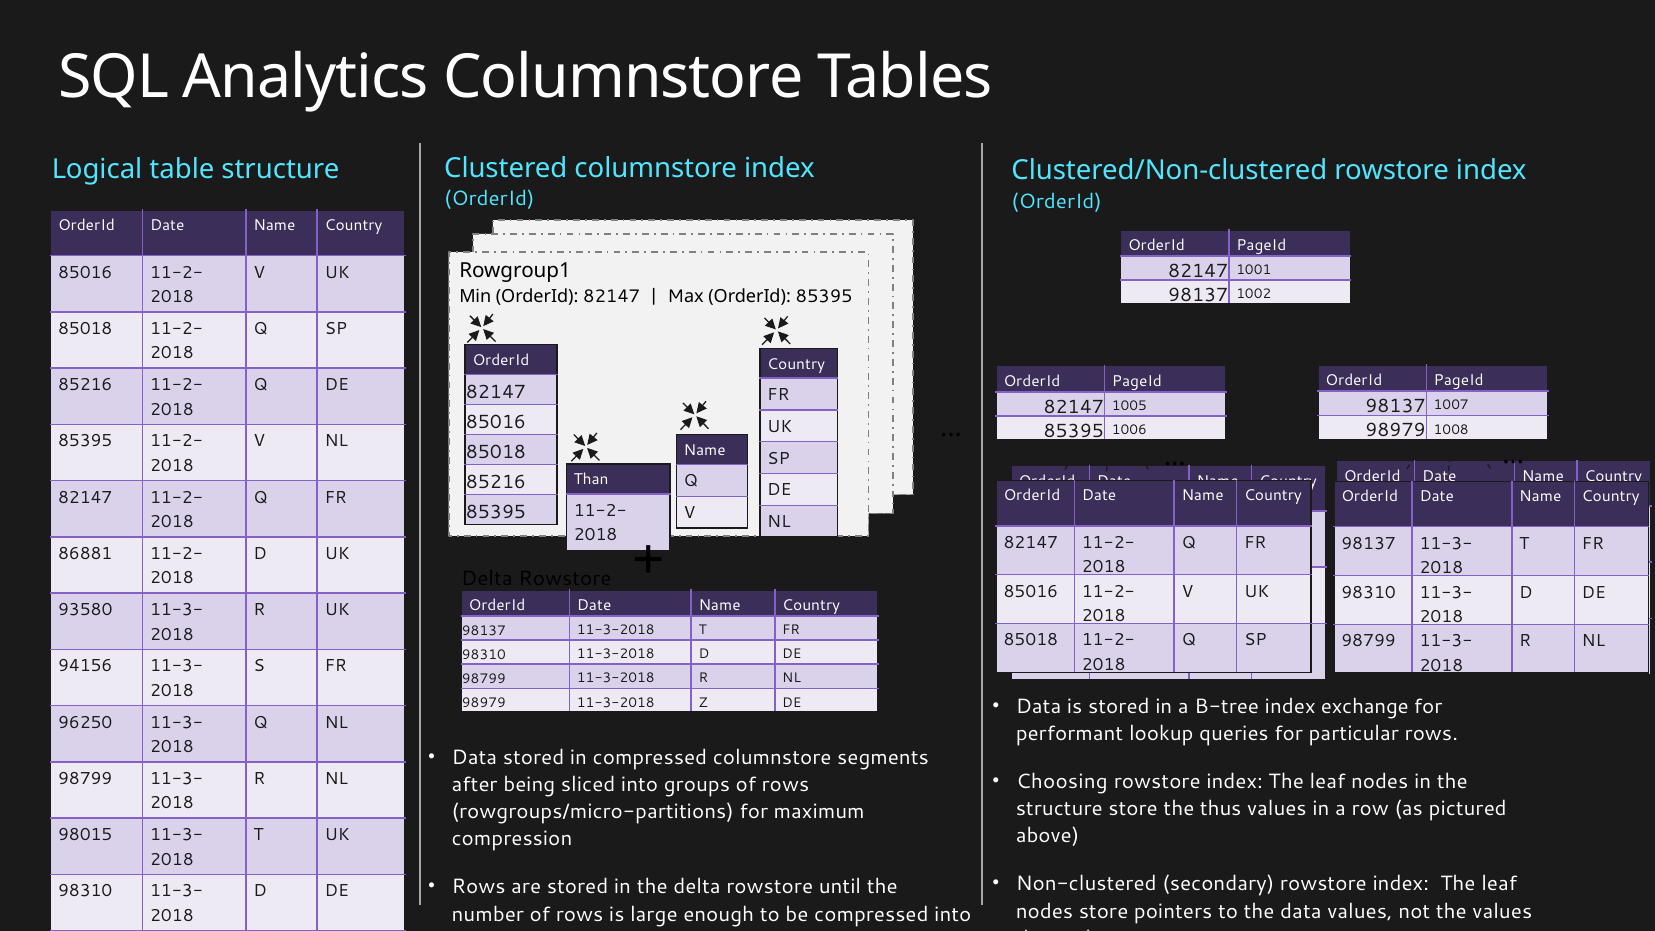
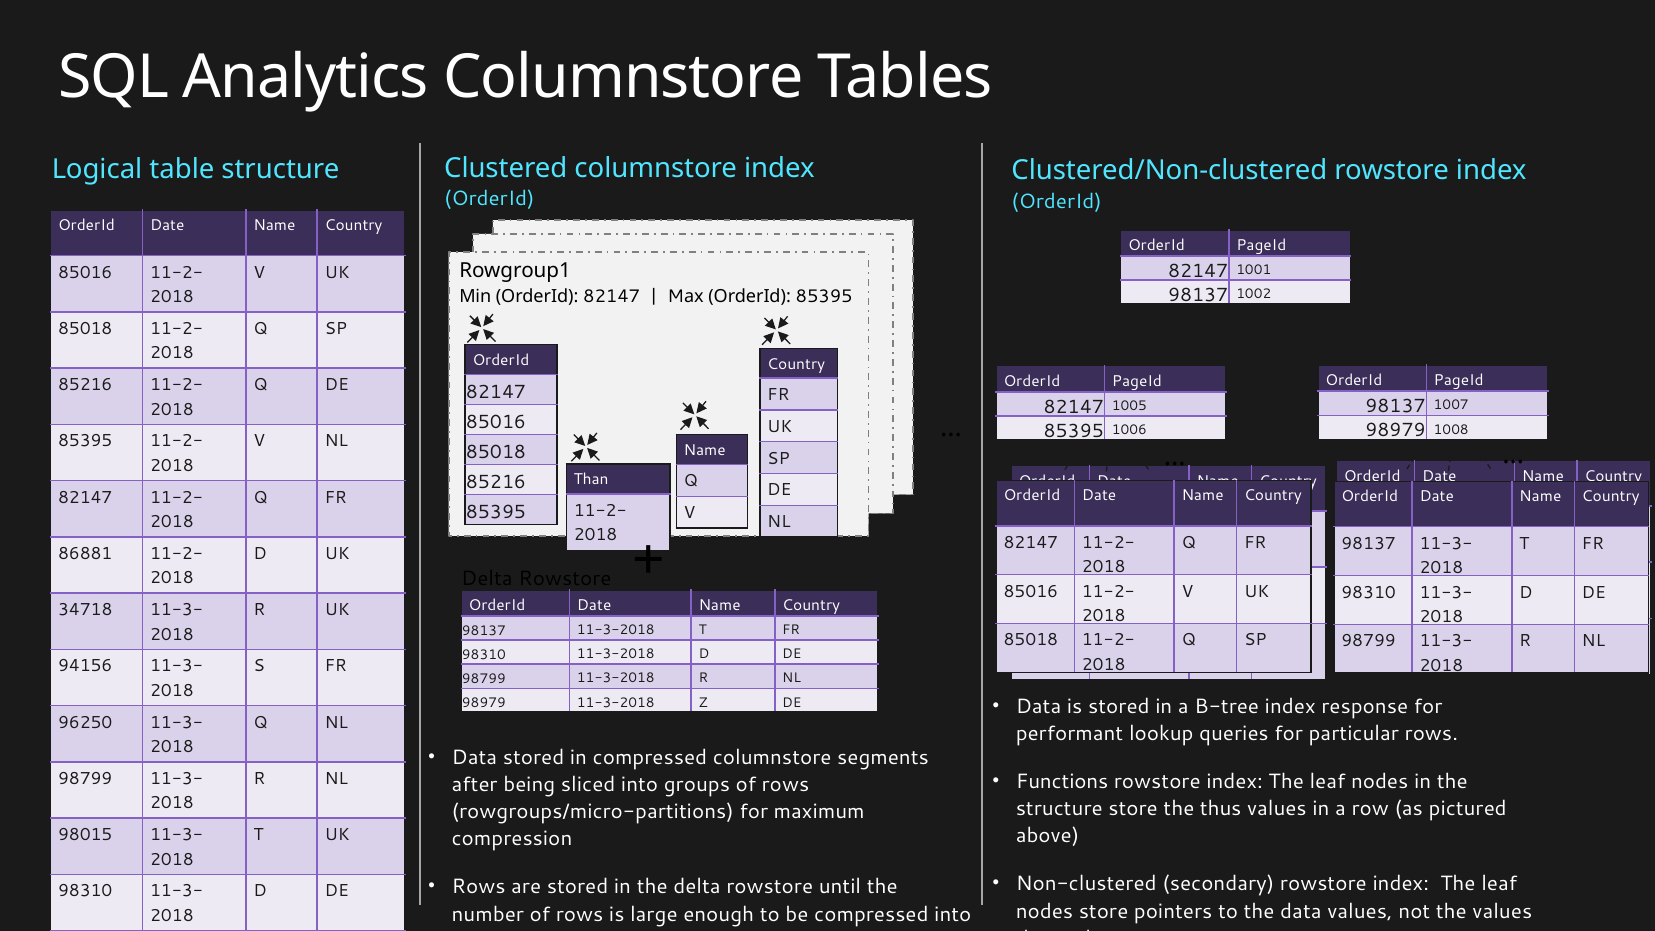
93580: 93580 -> 34718
exchange: exchange -> response
Choosing: Choosing -> Functions
